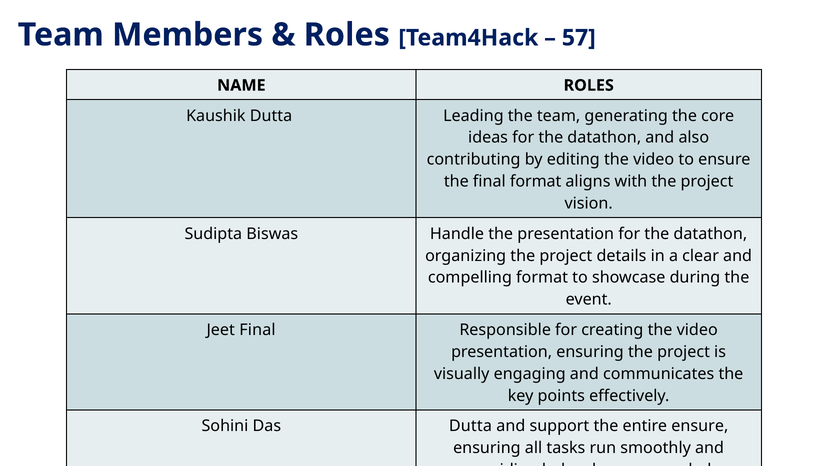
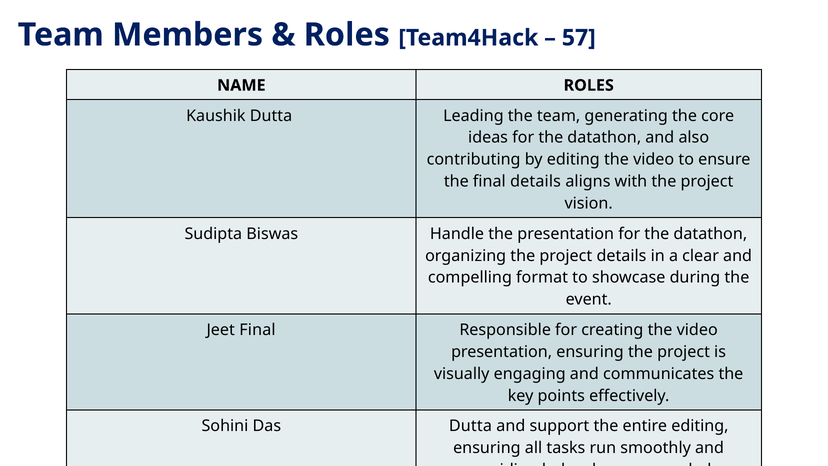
final format: format -> details
entire ensure: ensure -> editing
